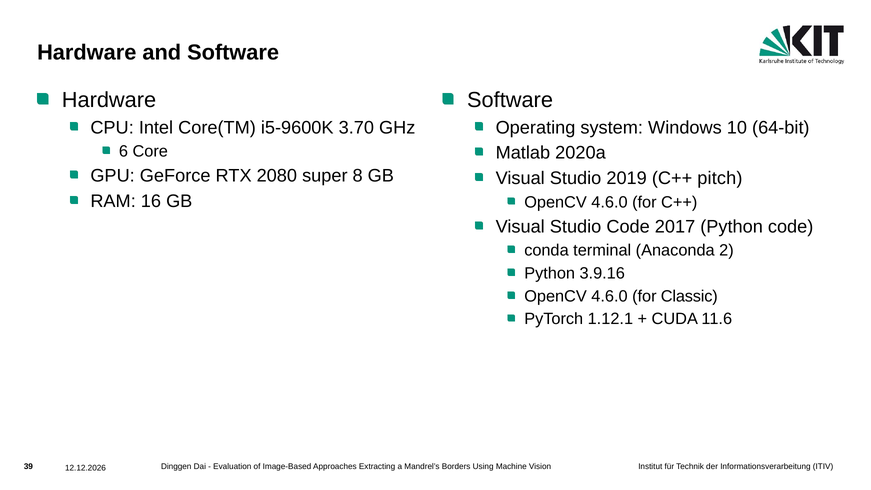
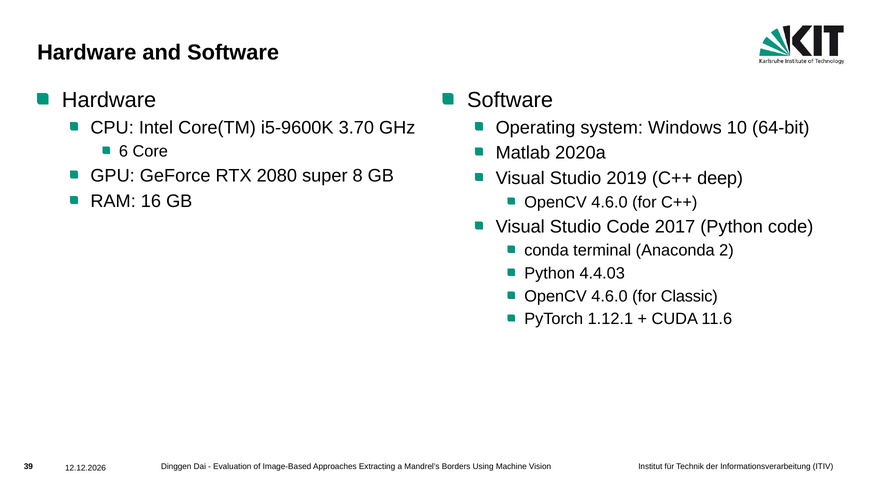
pitch: pitch -> deep
3.9.16: 3.9.16 -> 4.4.03
